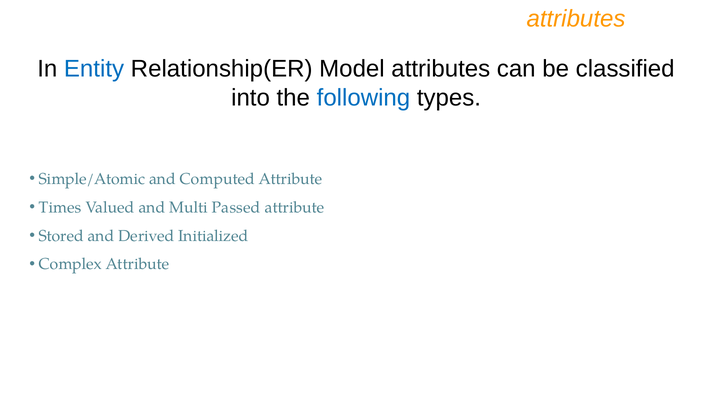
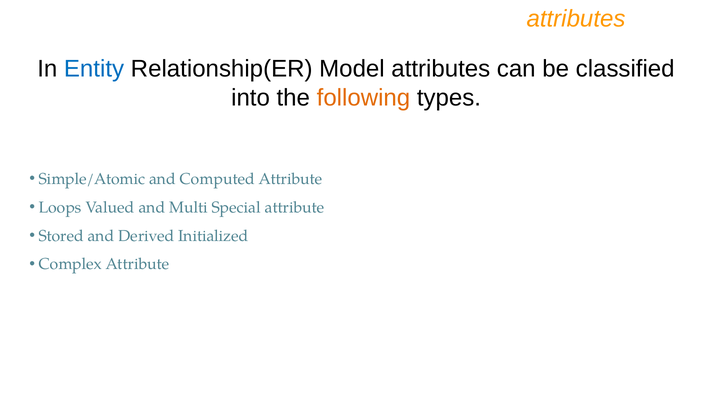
following colour: blue -> orange
Times: Times -> Loops
Passed: Passed -> Special
